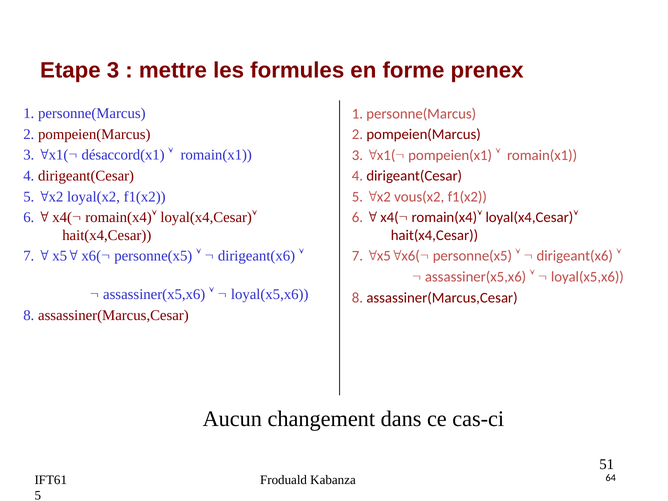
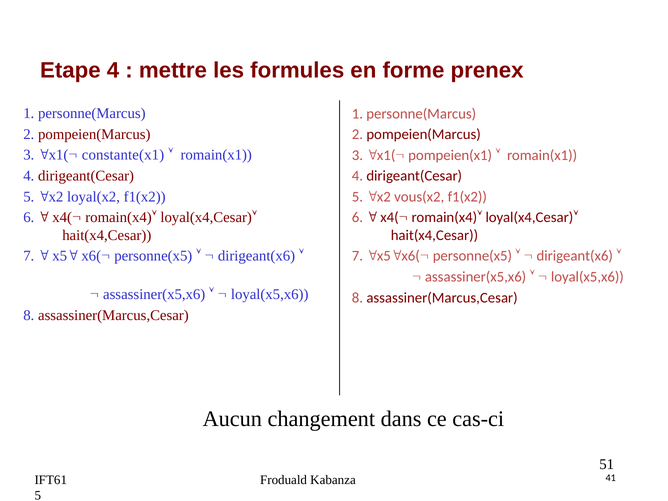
Etape 3: 3 -> 4
désaccord(x1: désaccord(x1 -> constante(x1
64: 64 -> 41
